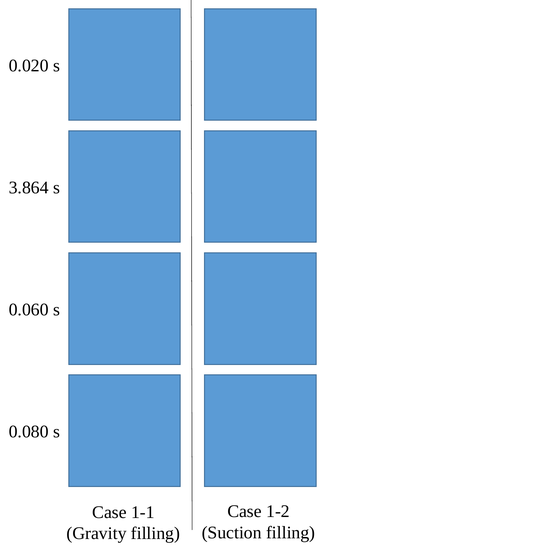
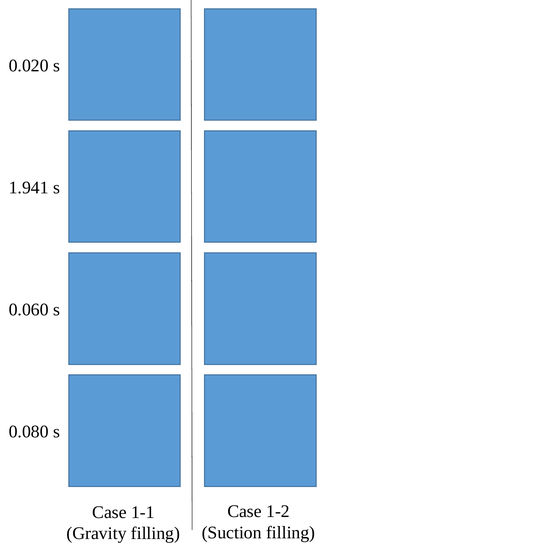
3.864: 3.864 -> 1.941
